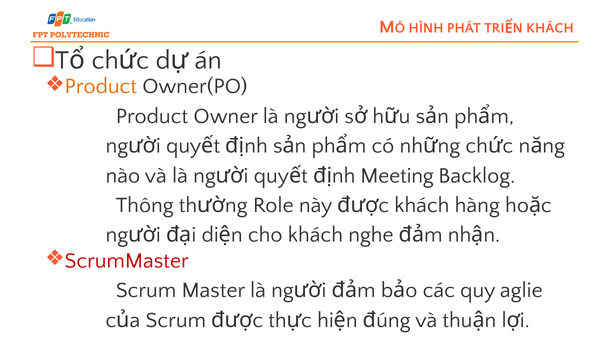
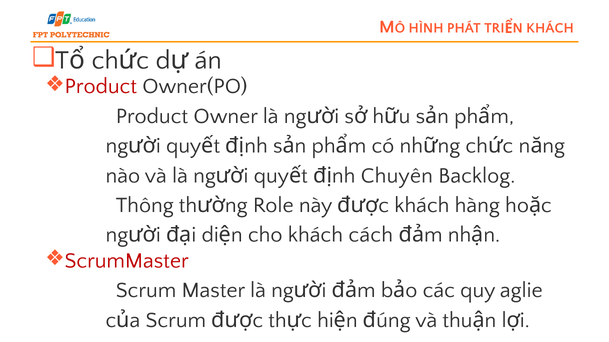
Product at (101, 87) colour: orange -> red
Meeting: Meeting -> Chuyên
nghe: nghe -> cách
